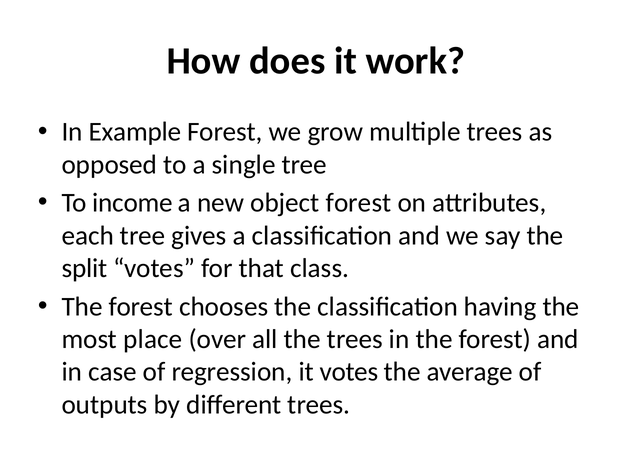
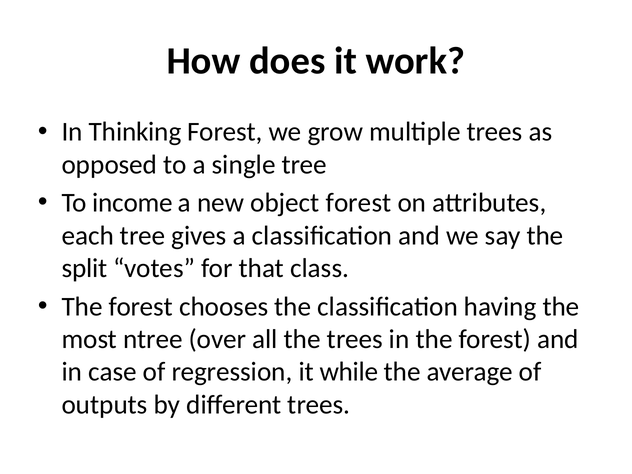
Example: Example -> Thinking
place: place -> ntree
it votes: votes -> while
